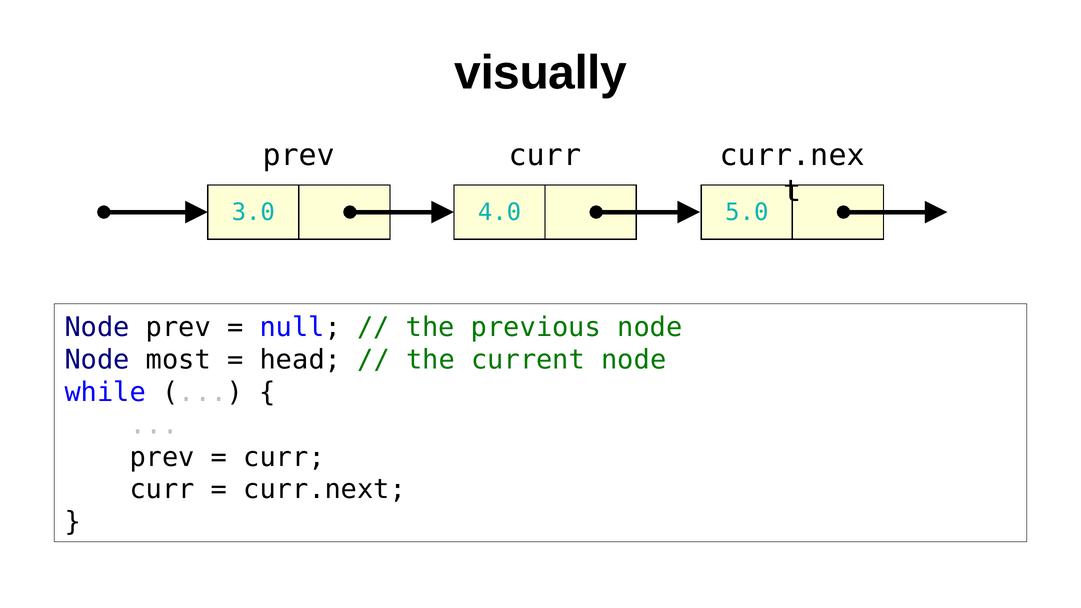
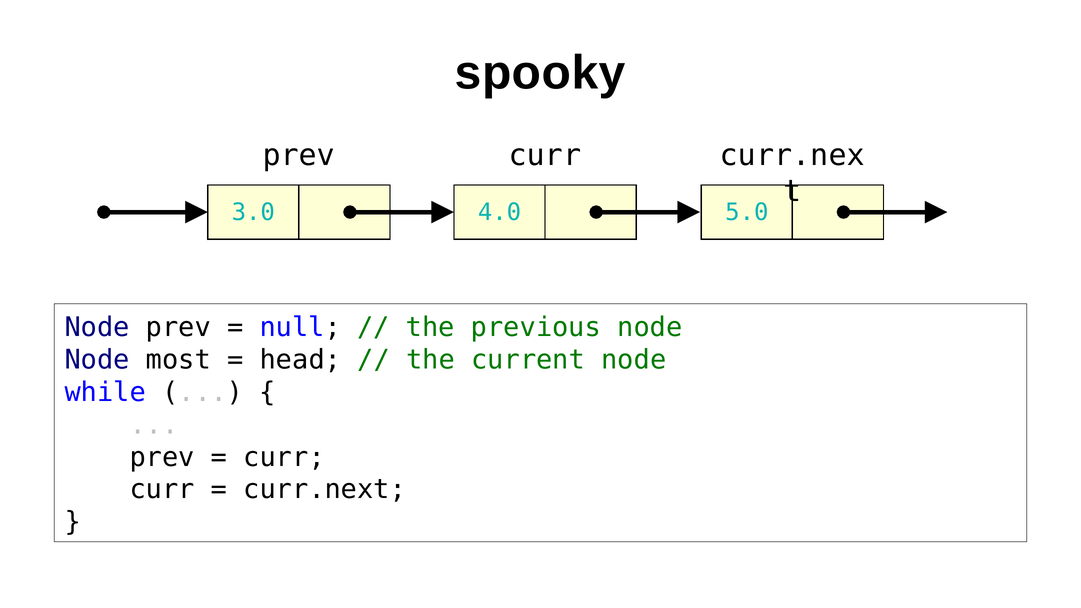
visually: visually -> spooky
